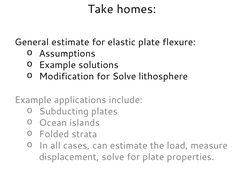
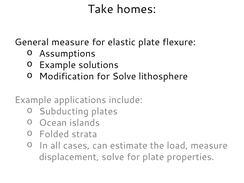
General estimate: estimate -> measure
